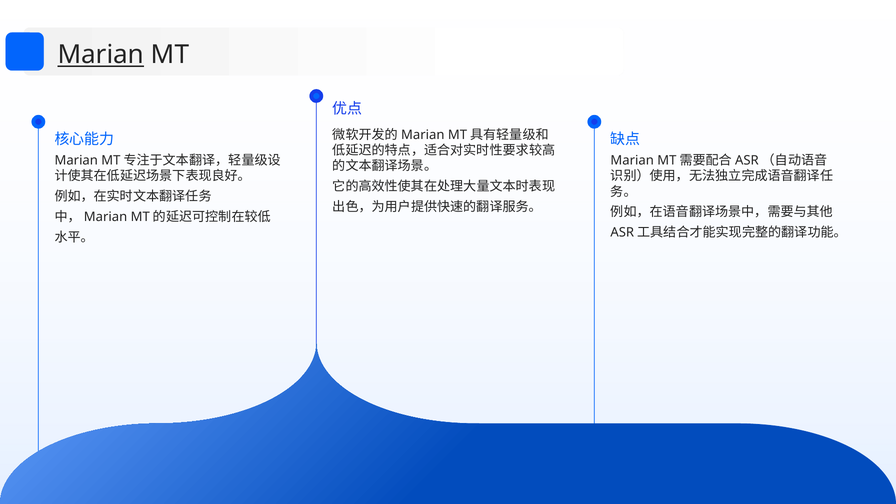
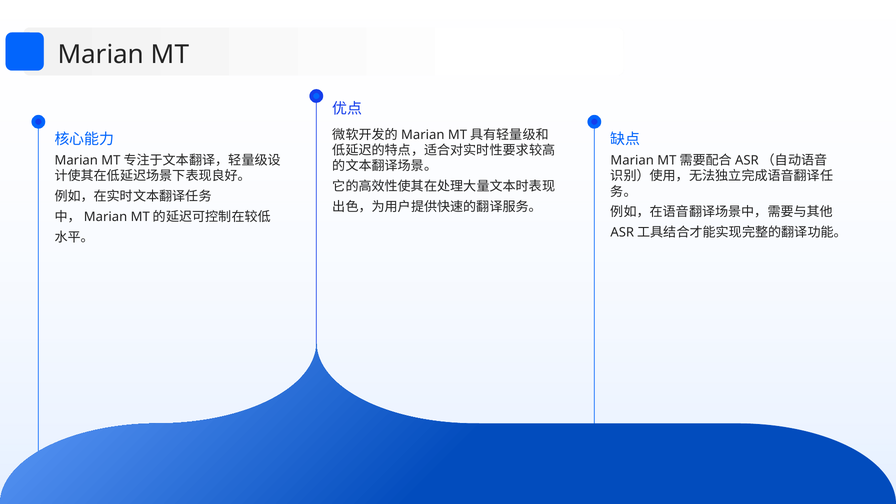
Marian at (101, 55) underline: present -> none
